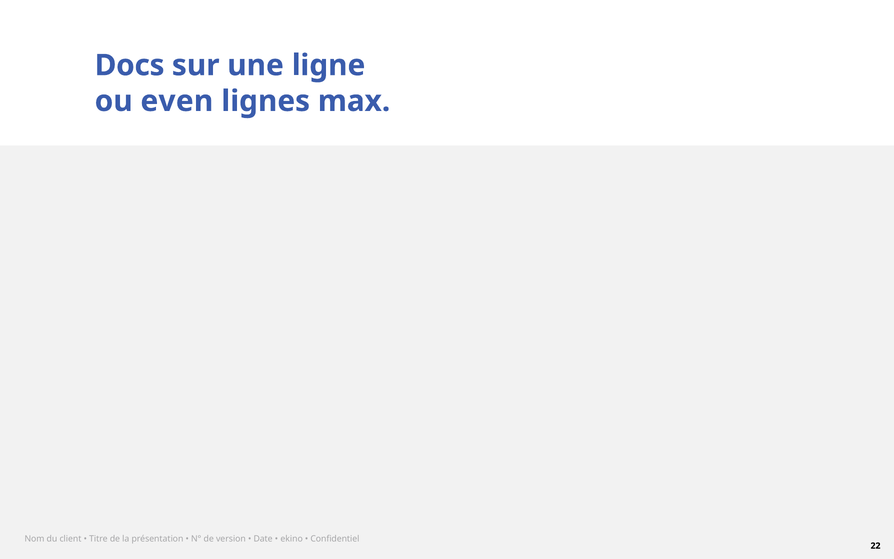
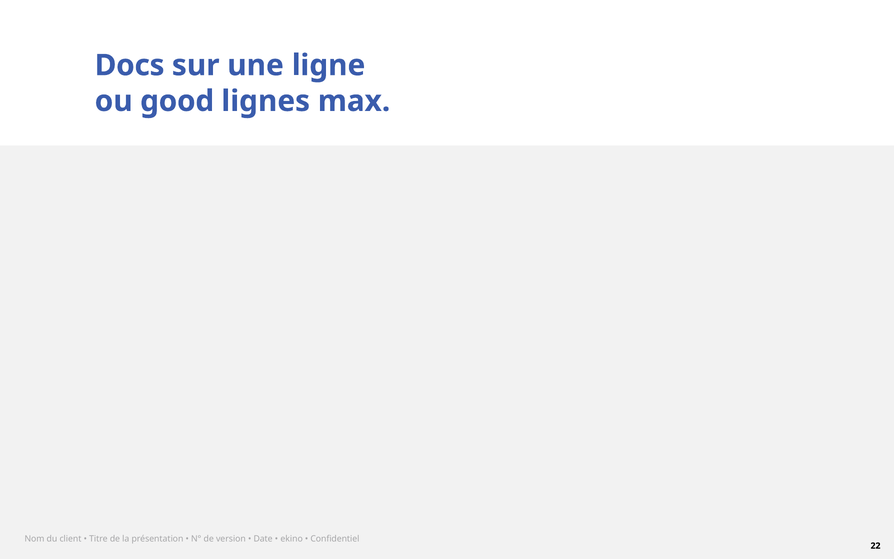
even: even -> good
